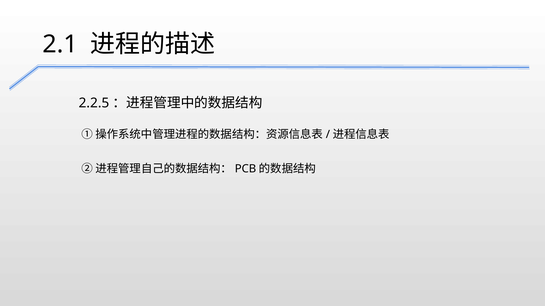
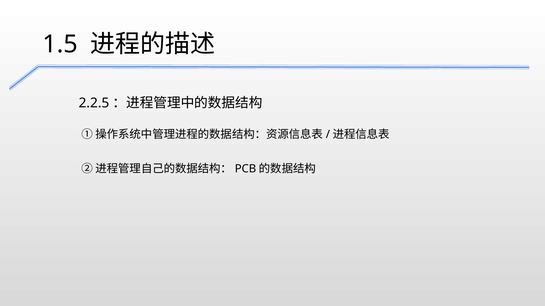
2.1: 2.1 -> 1.5
